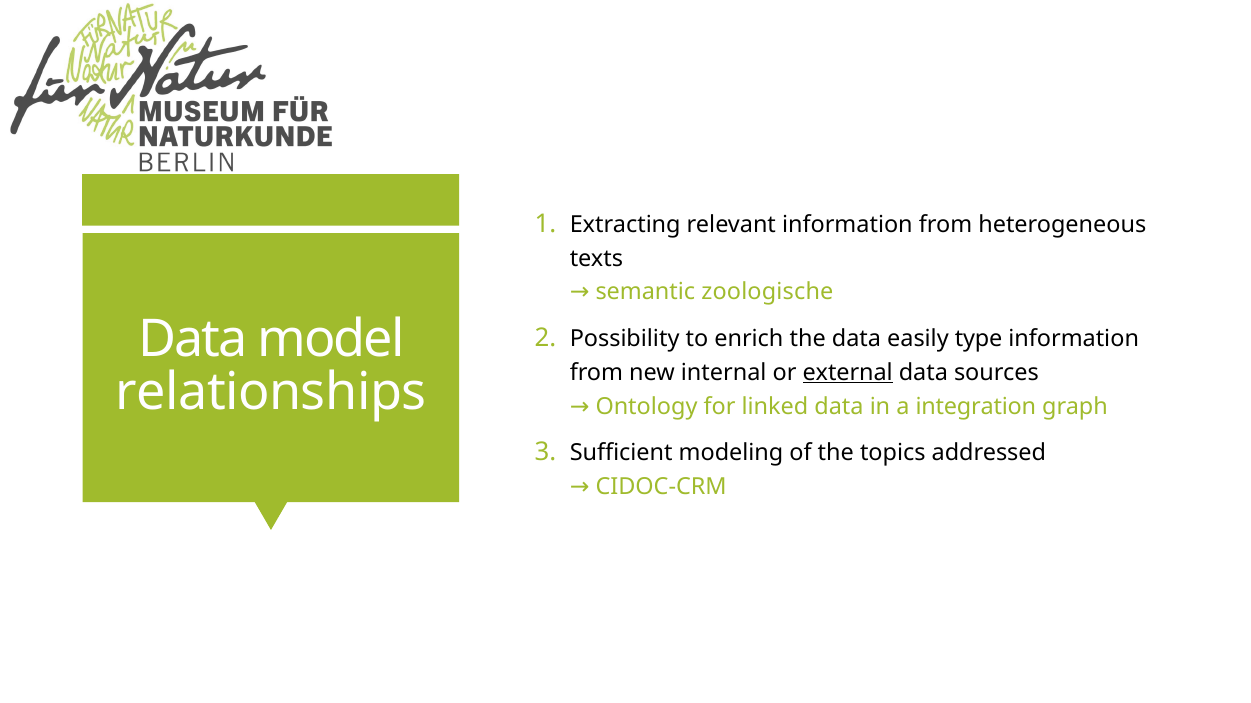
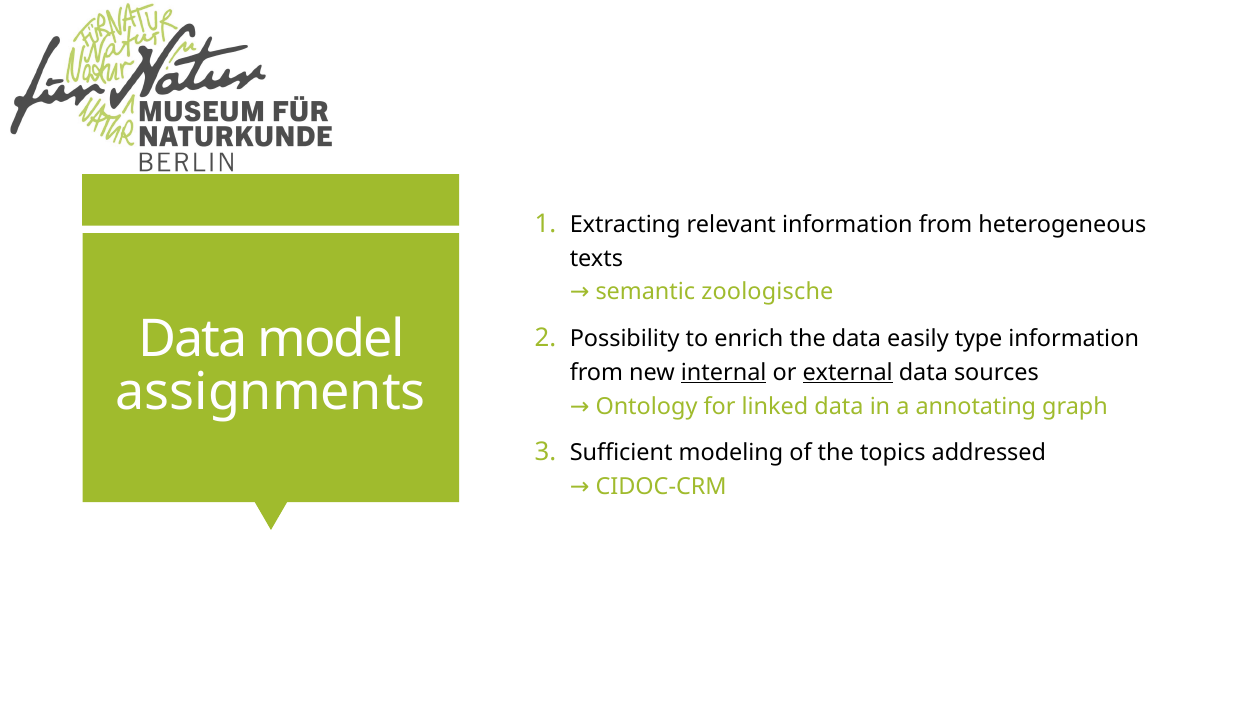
internal underline: none -> present
relationships: relationships -> assignments
integration: integration -> annotating
